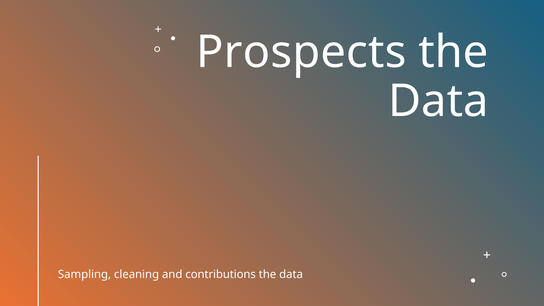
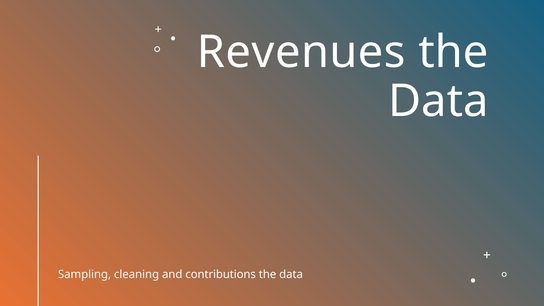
Prospects: Prospects -> Revenues
